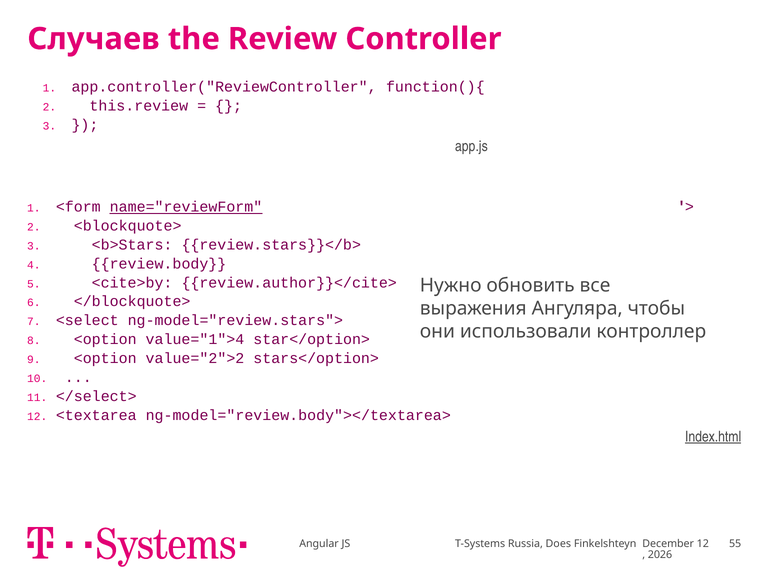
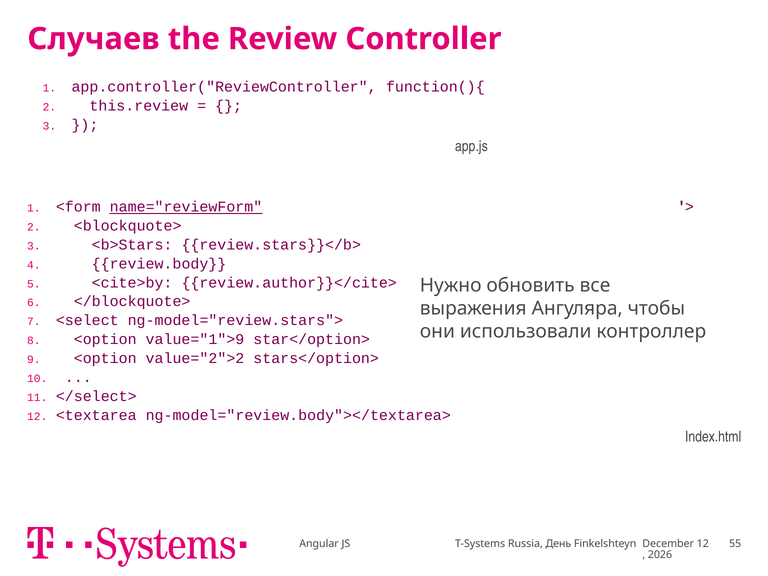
value="1">4: value="1">4 -> value="1">9
Index.html underline: present -> none
Does: Does -> День
